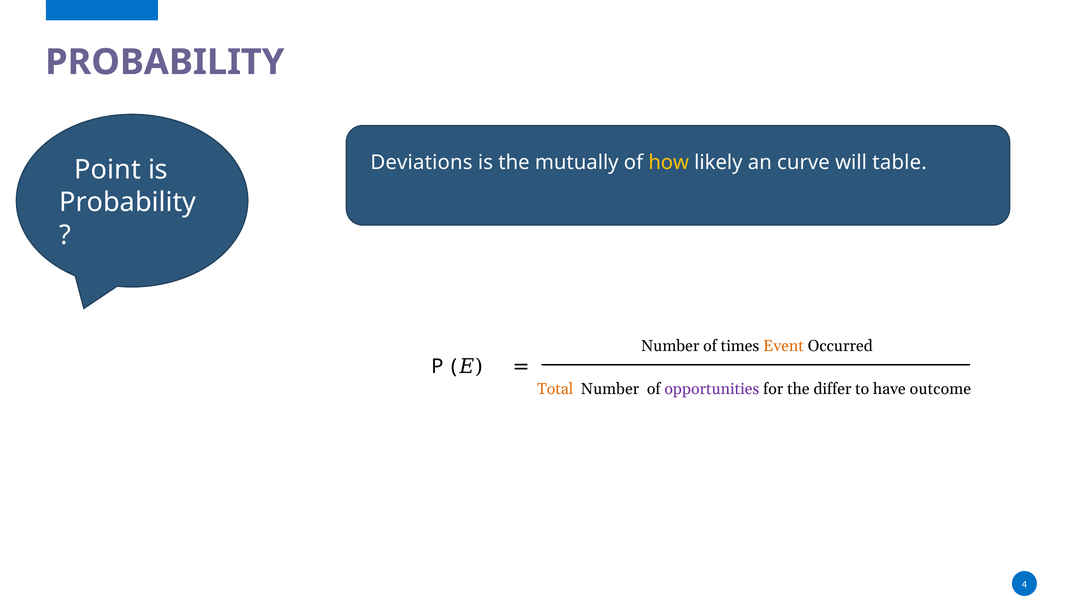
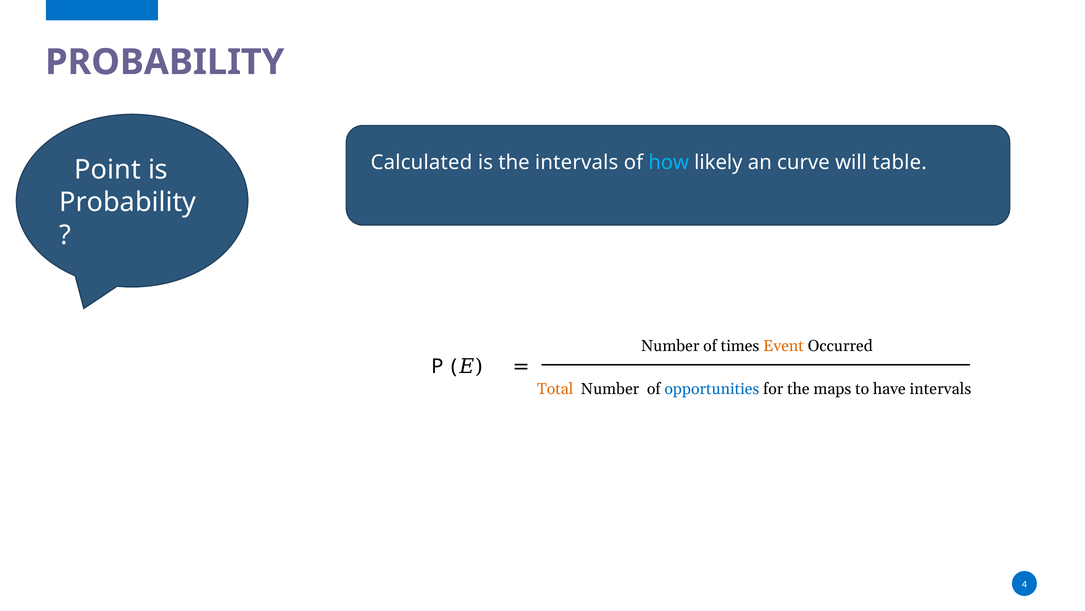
Deviations: Deviations -> Calculated
the mutually: mutually -> intervals
how colour: yellow -> light blue
opportunities colour: purple -> blue
differ: differ -> maps
have outcome: outcome -> intervals
